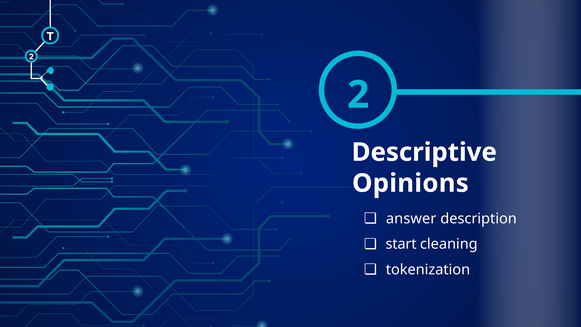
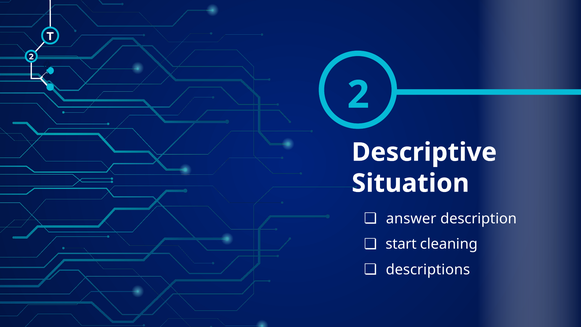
Opinions: Opinions -> Situation
tokenization: tokenization -> descriptions
